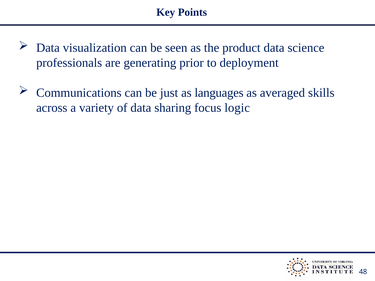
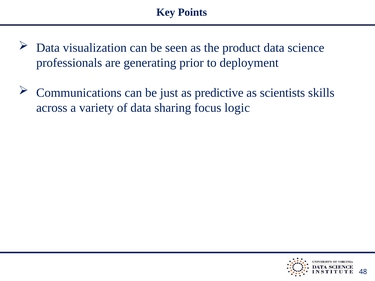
languages: languages -> predictive
averaged: averaged -> scientists
